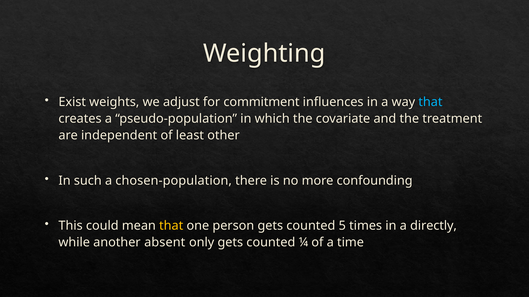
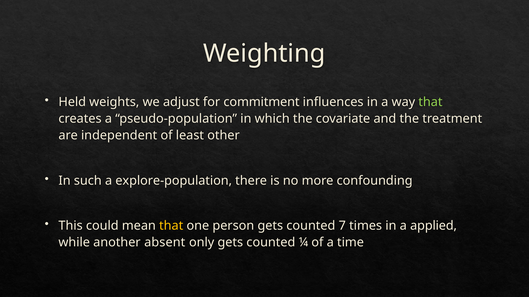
Exist: Exist -> Held
that at (430, 102) colour: light blue -> light green
chosen-population: chosen-population -> explore-population
5: 5 -> 7
directly: directly -> applied
